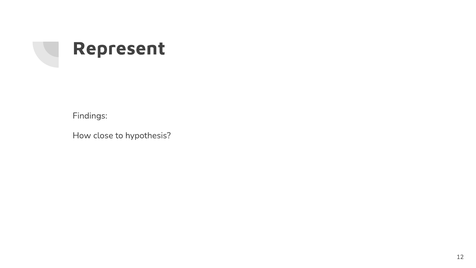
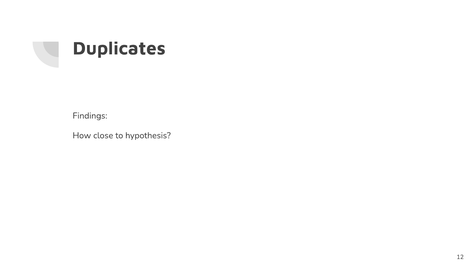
Represent: Represent -> Duplicates
